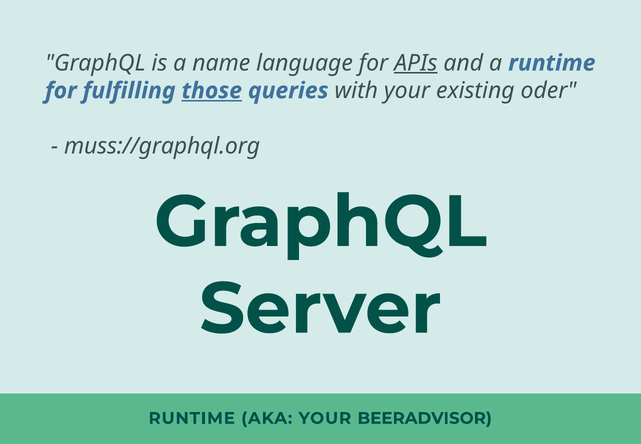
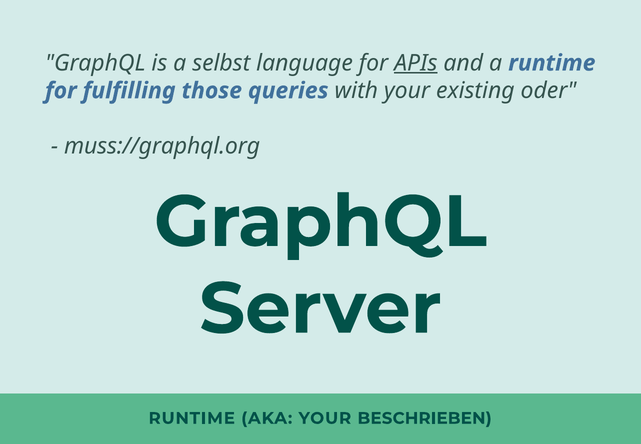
name: name -> selbst
those underline: present -> none
BEERADVISOR: BEERADVISOR -> BESCHRIEBEN
